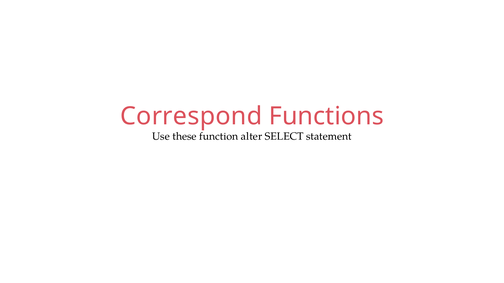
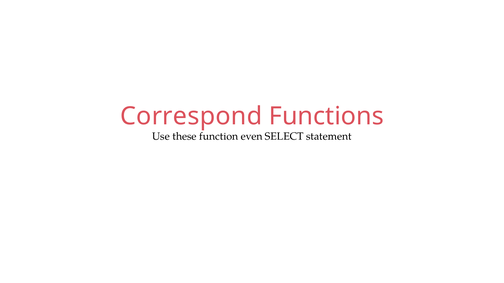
alter: alter -> even
